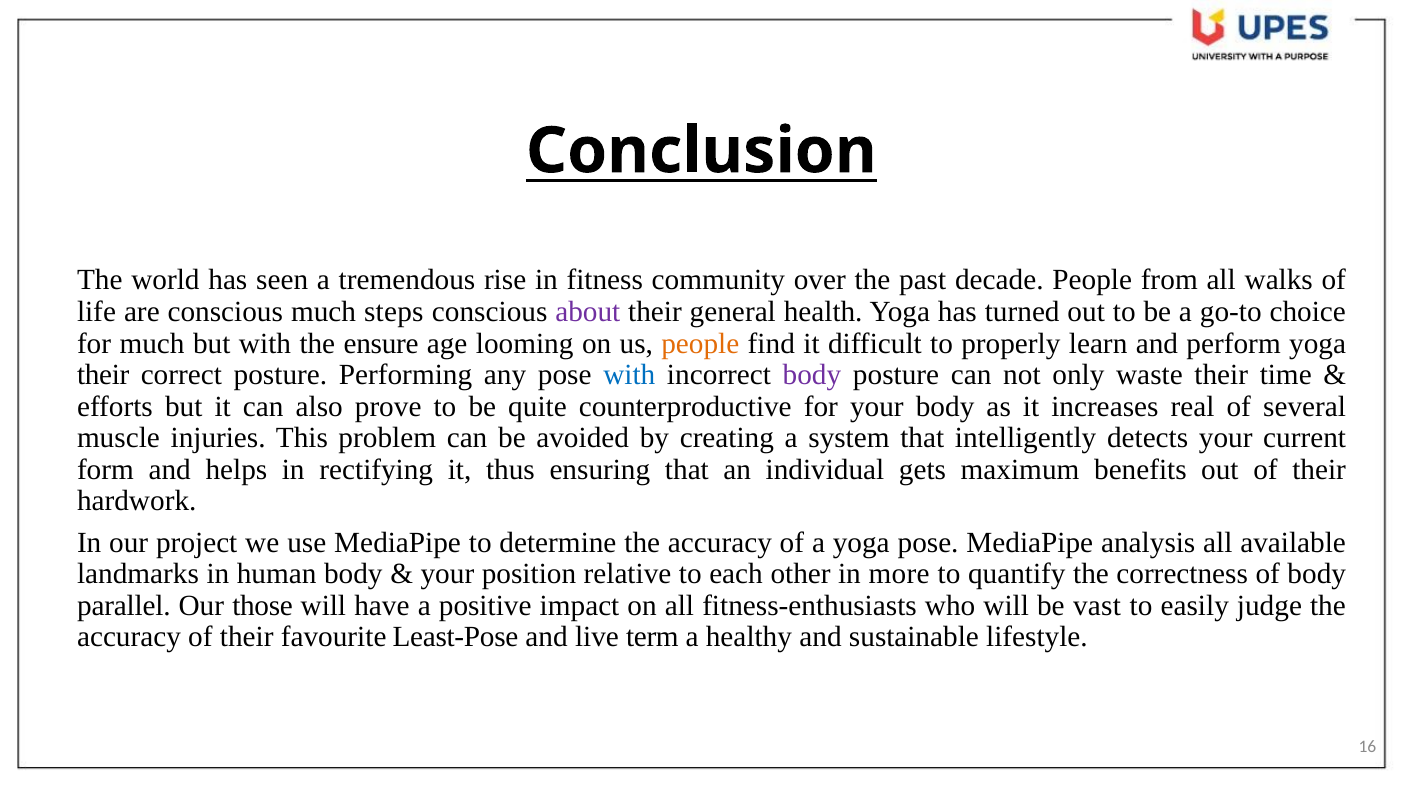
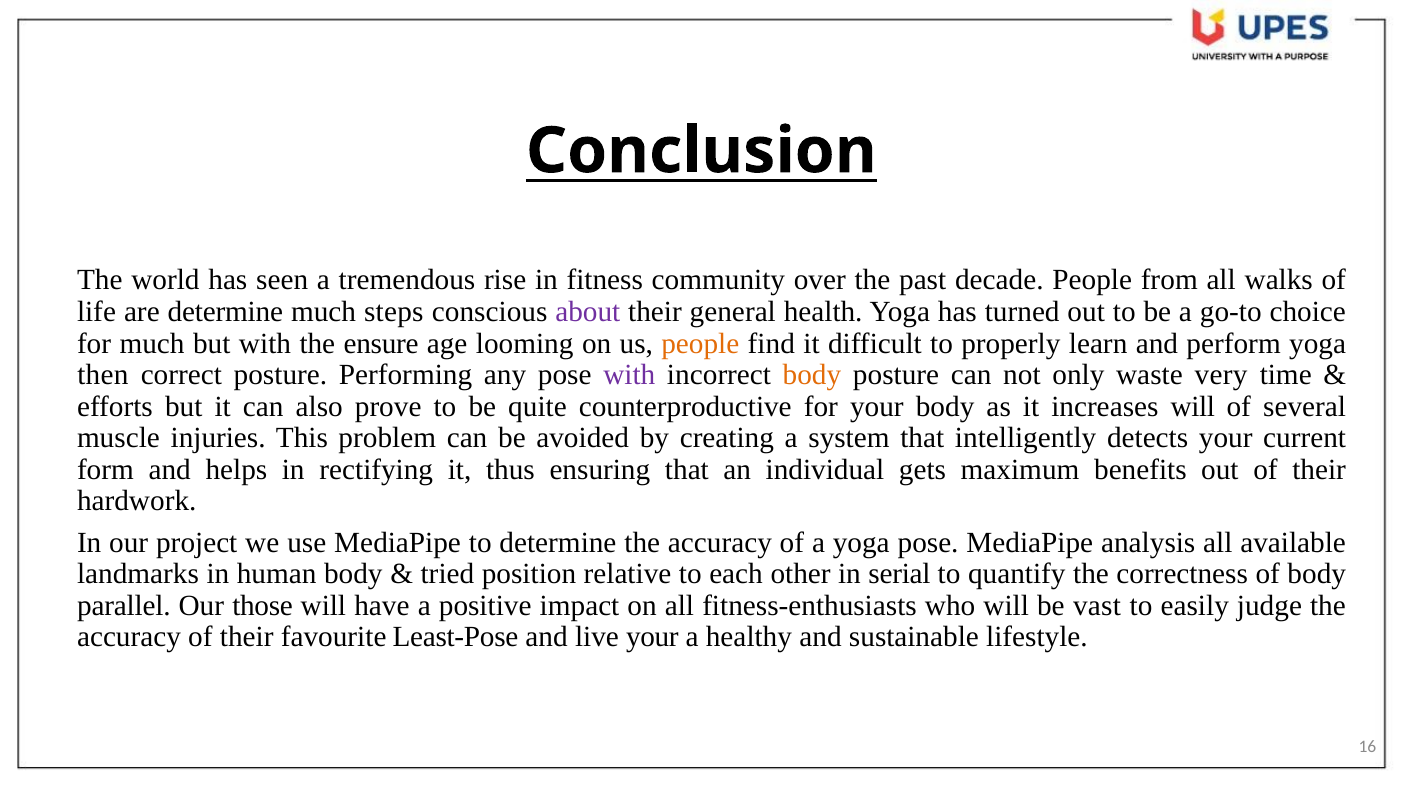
are conscious: conscious -> determine
their at (103, 375): their -> then
with at (629, 375) colour: blue -> purple
body at (812, 375) colour: purple -> orange
waste their: their -> very
increases real: real -> will
your at (447, 574): your -> tried
more: more -> serial
live term: term -> your
